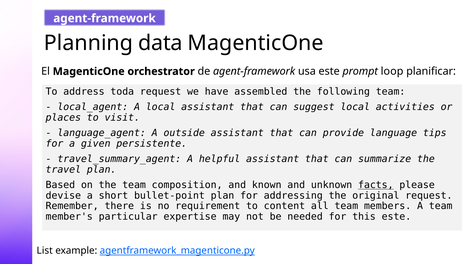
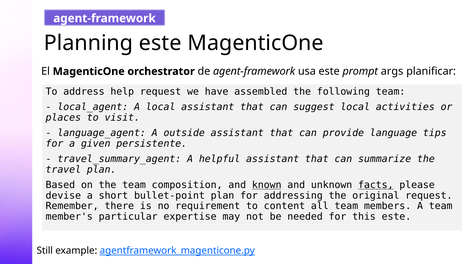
Planning data: data -> este
loop: loop -> args
toda: toda -> help
known underline: none -> present
List: List -> Still
